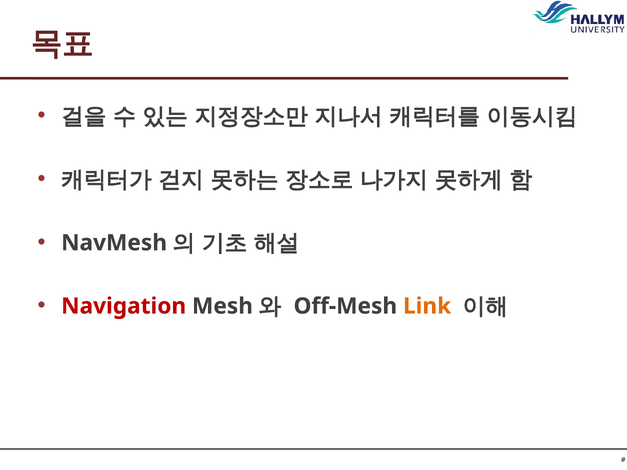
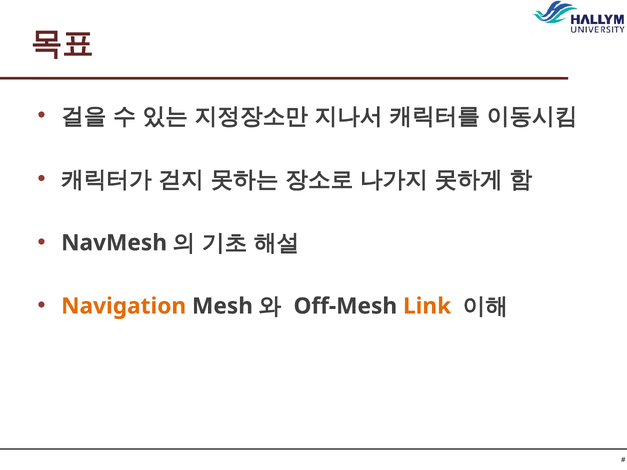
Navigation colour: red -> orange
